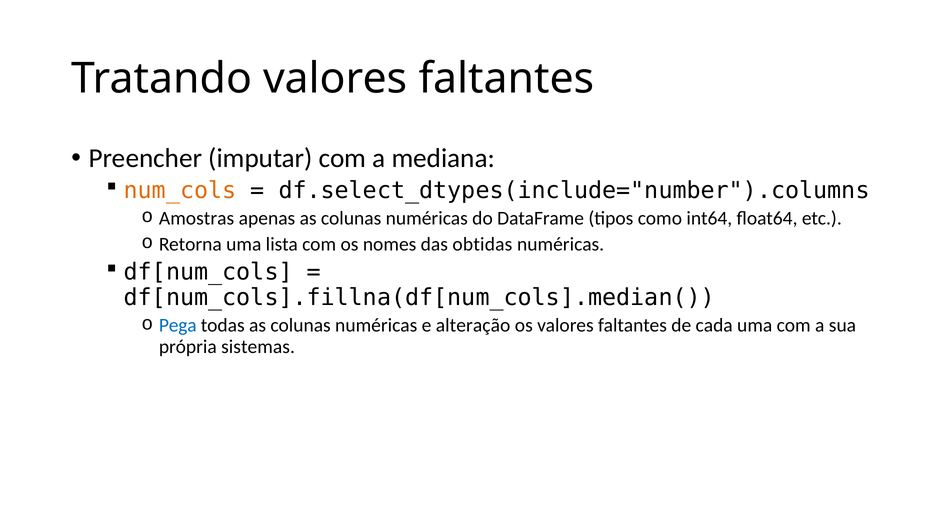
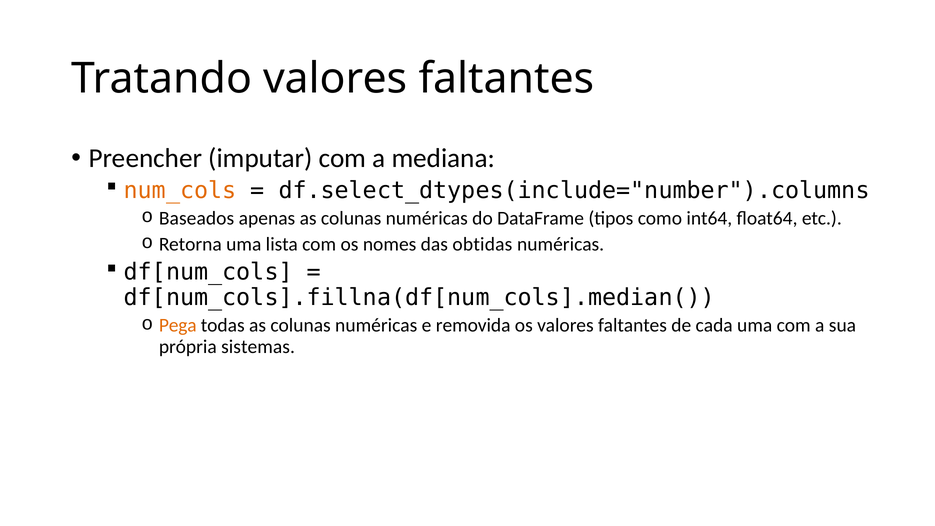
Amostras: Amostras -> Baseados
Pega colour: blue -> orange
alteração: alteração -> removida
